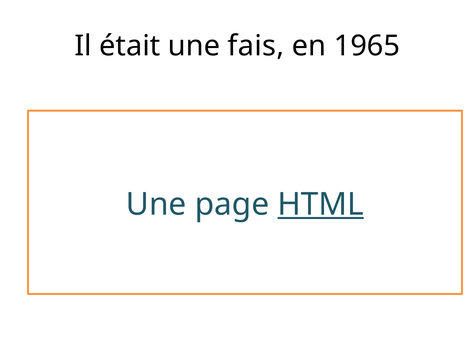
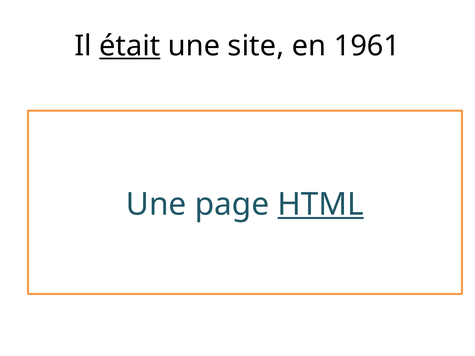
était underline: none -> present
fais: fais -> site
1965: 1965 -> 1961
